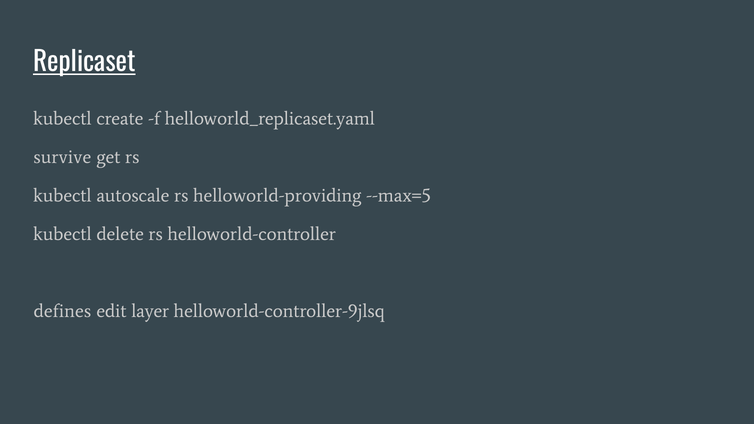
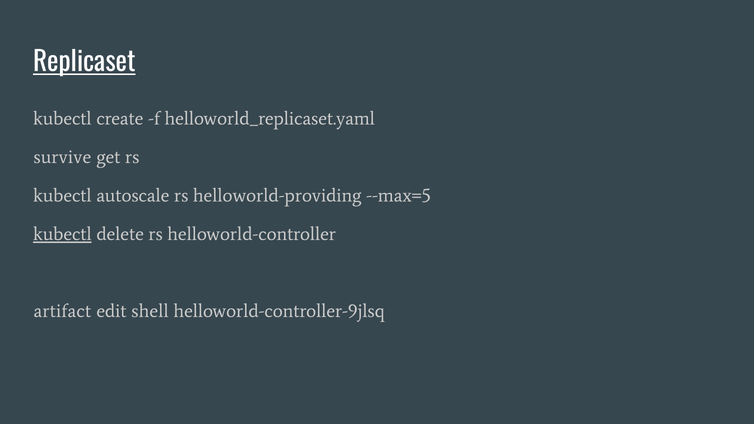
kubectl at (62, 234) underline: none -> present
defines: defines -> artifact
layer: layer -> shell
